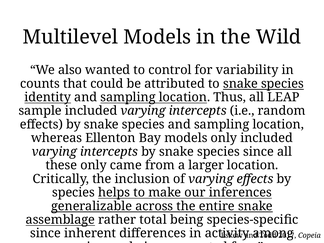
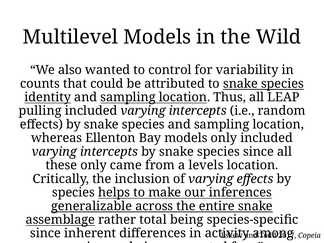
sample: sample -> pulling
larger: larger -> levels
